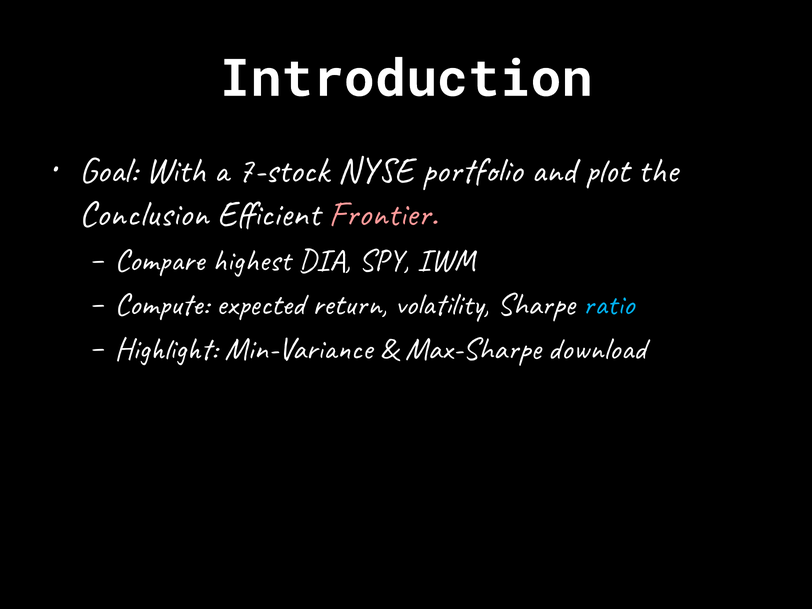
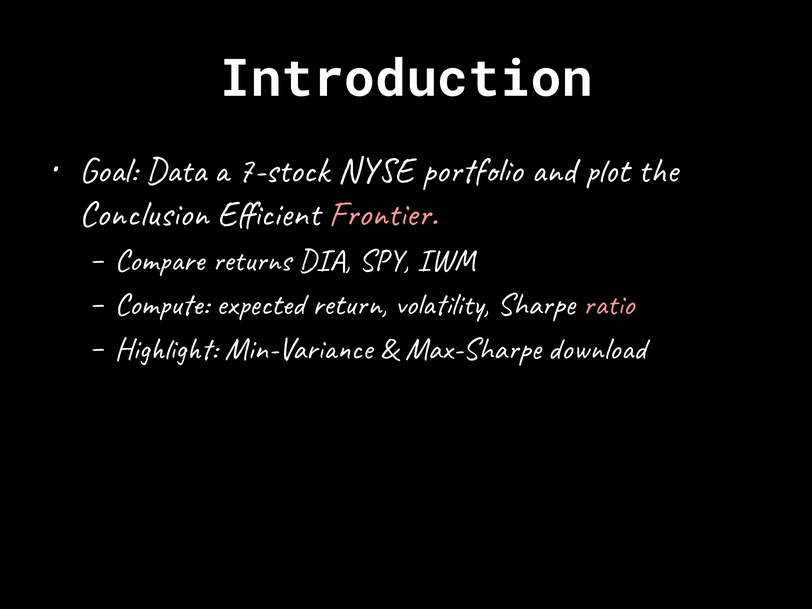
With: With -> Data
highest: highest -> returns
ratio colour: light blue -> pink
